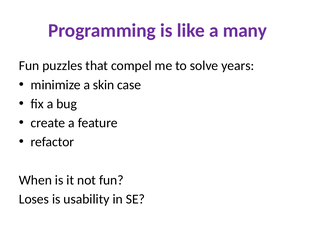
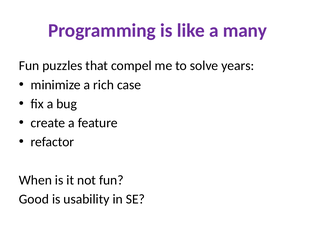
skin: skin -> rich
Loses: Loses -> Good
